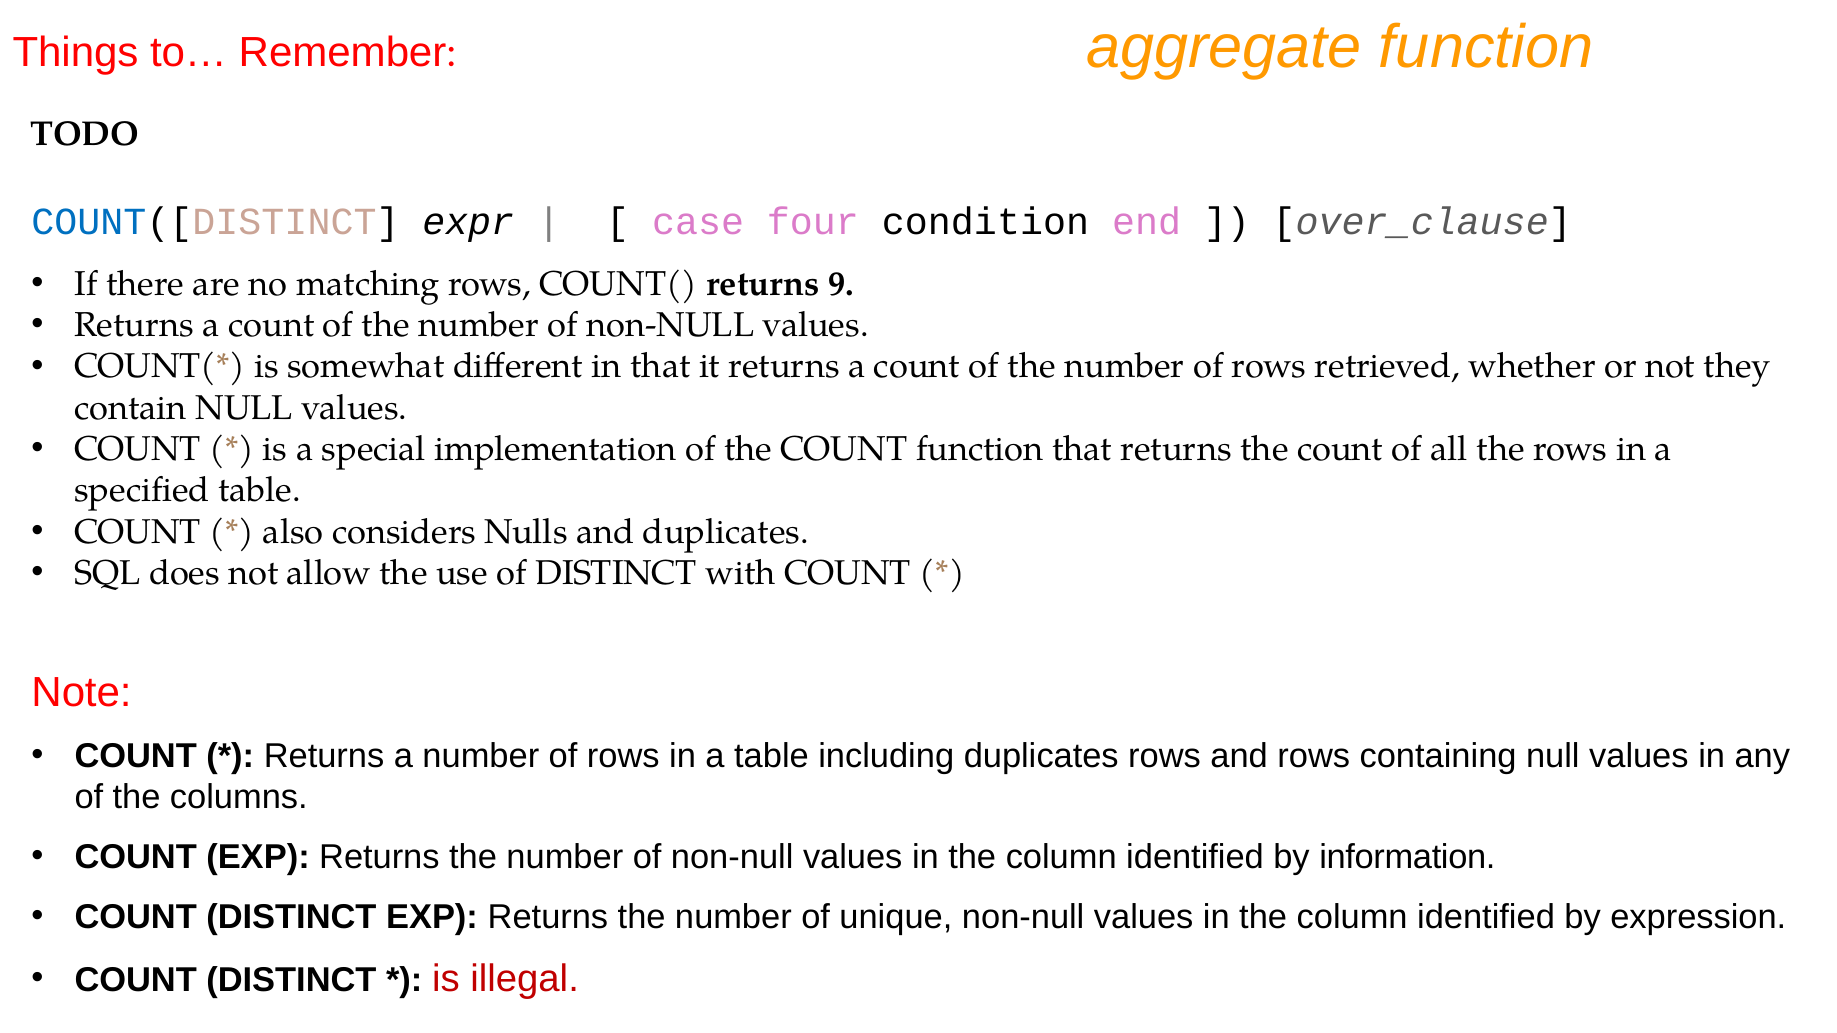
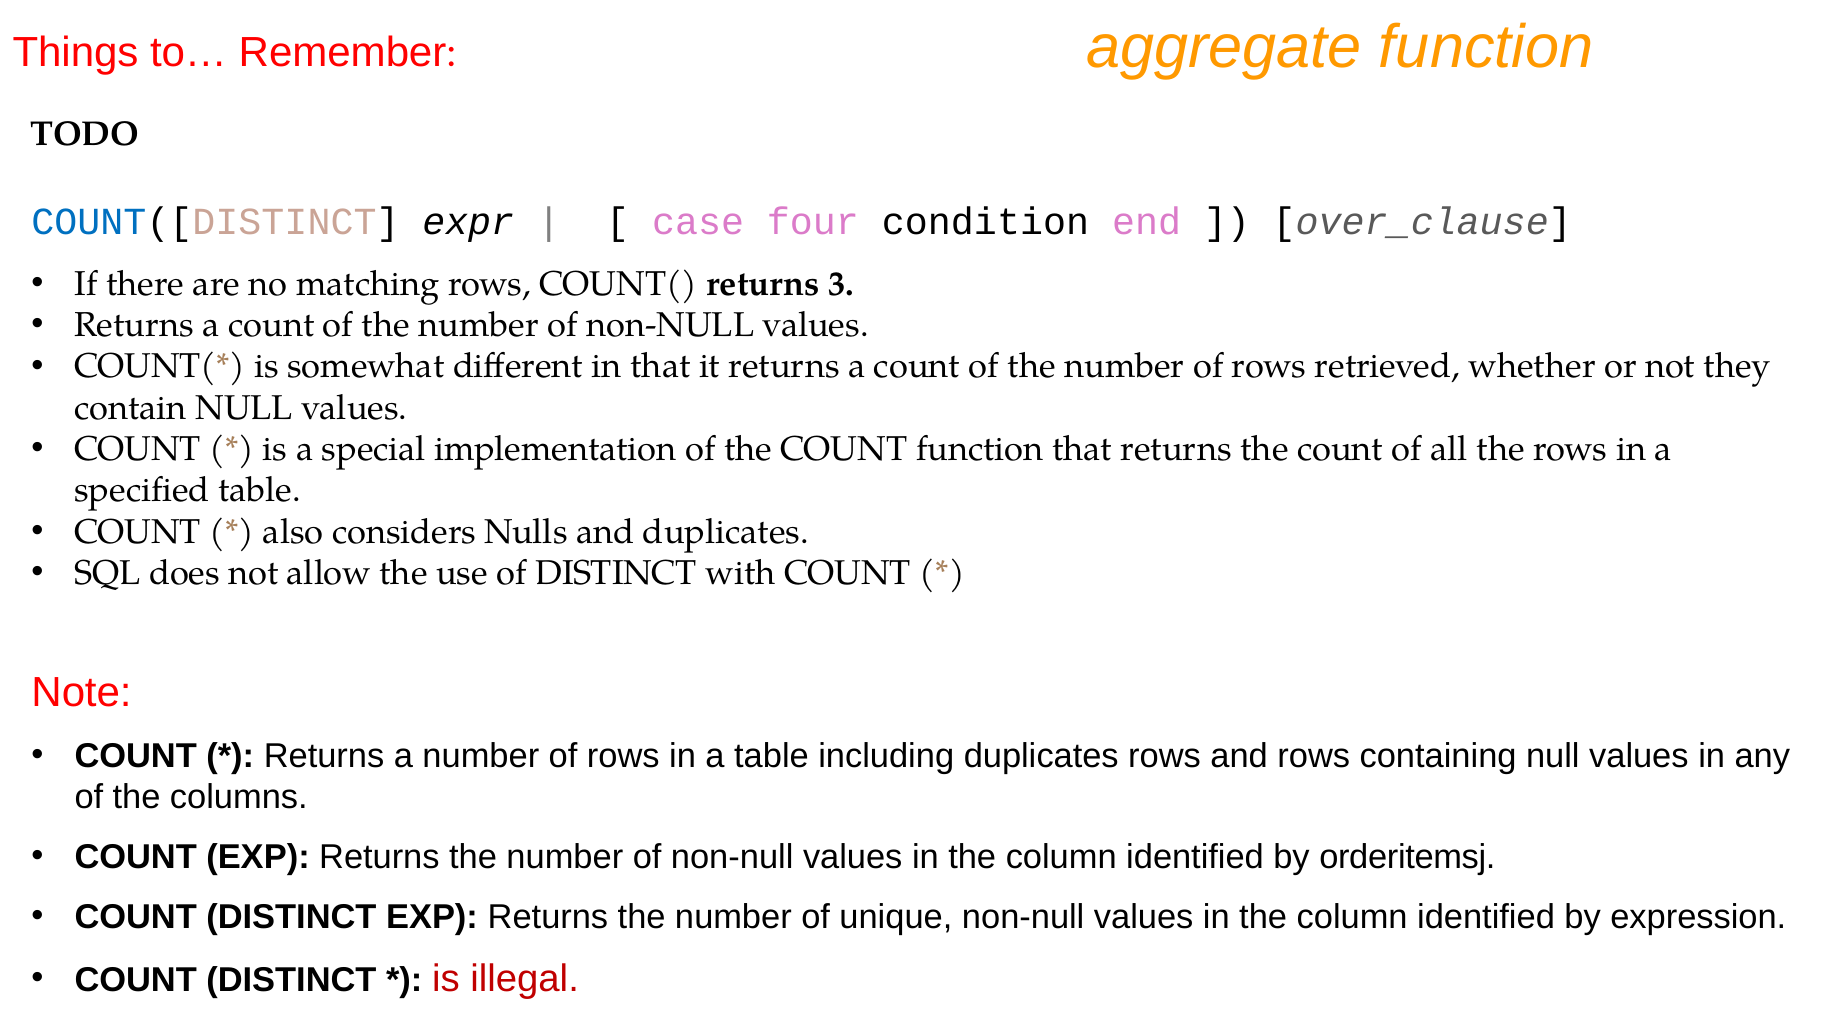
9: 9 -> 3
information: information -> orderitemsj
